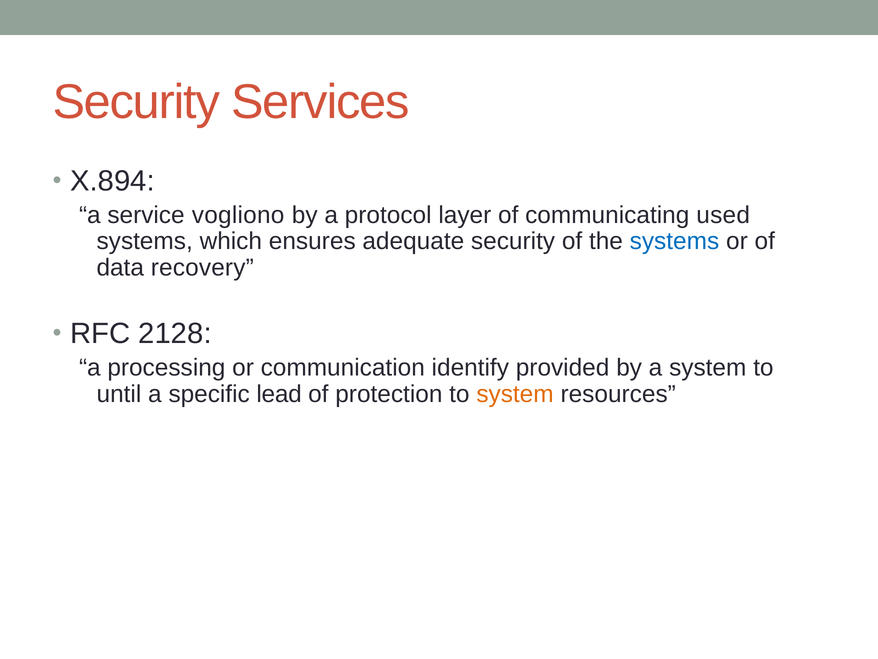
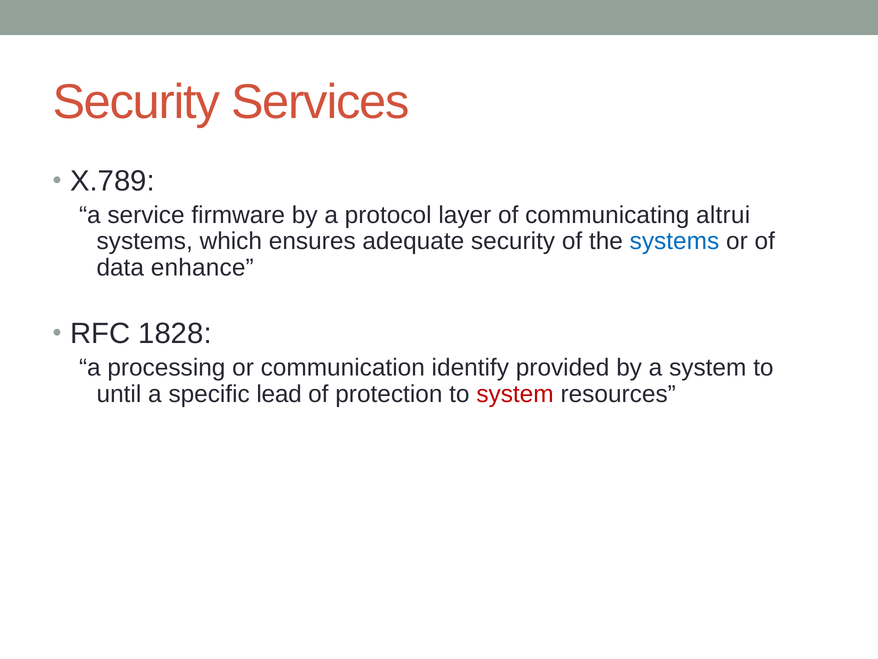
X.894: X.894 -> X.789
vogliono: vogliono -> firmware
used: used -> altrui
recovery: recovery -> enhance
2128: 2128 -> 1828
system at (515, 394) colour: orange -> red
